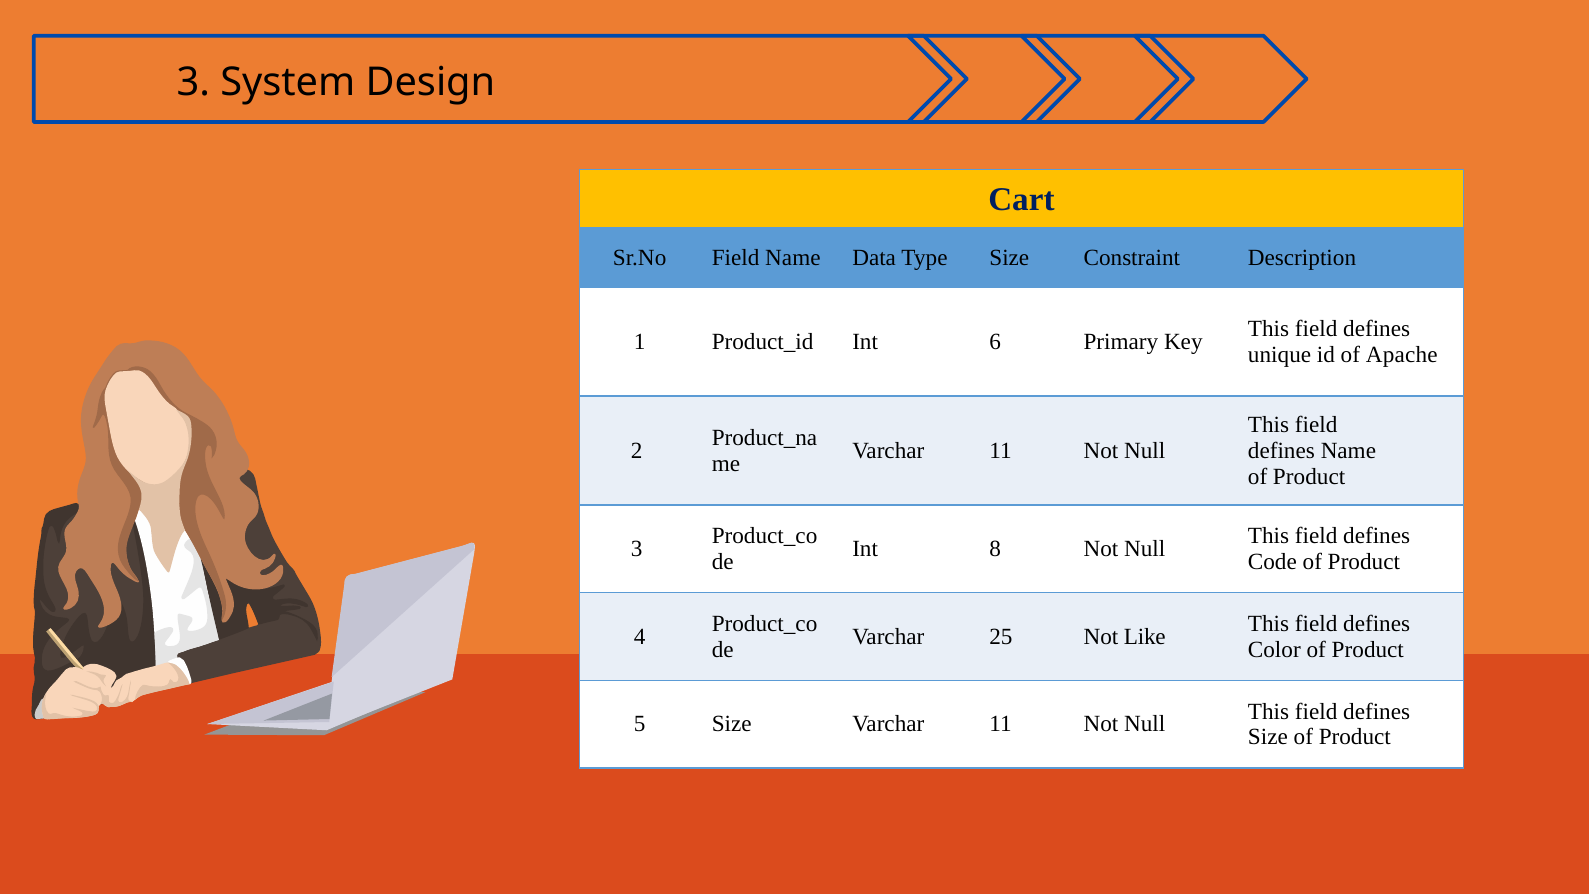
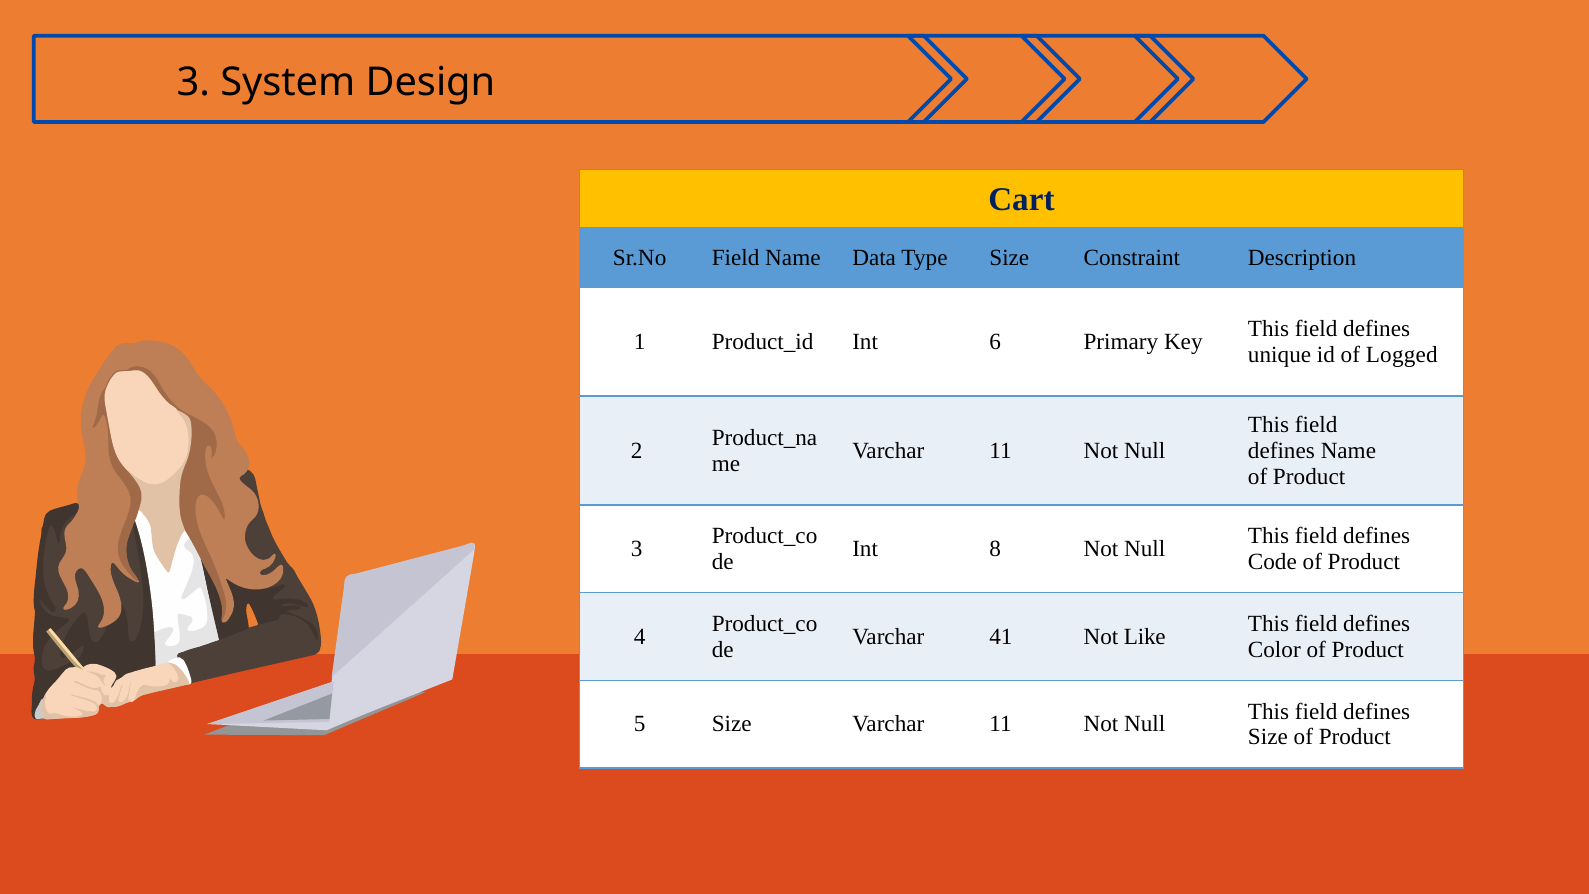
Apache: Apache -> Logged
25: 25 -> 41
